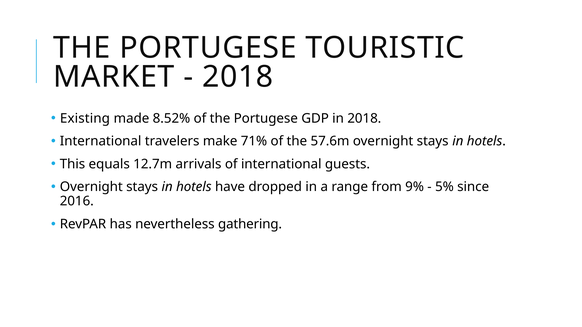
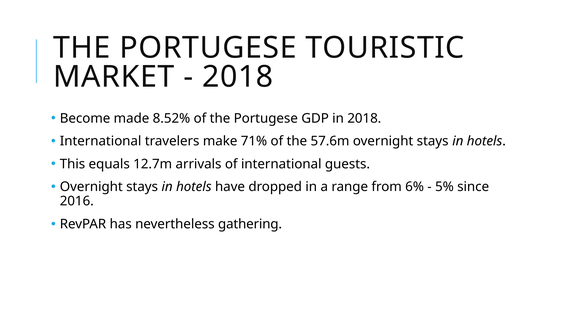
Existing: Existing -> Become
9%: 9% -> 6%
